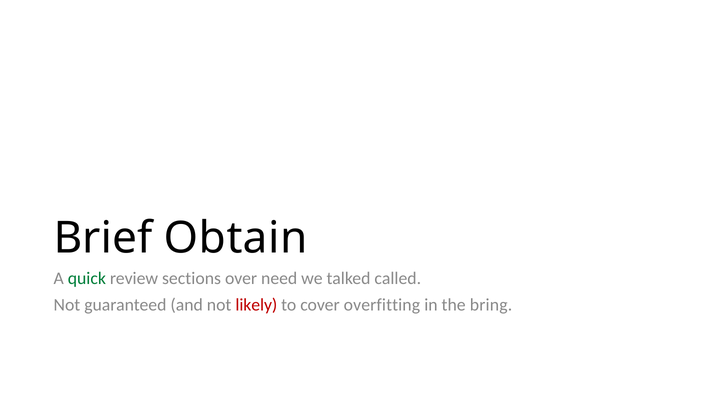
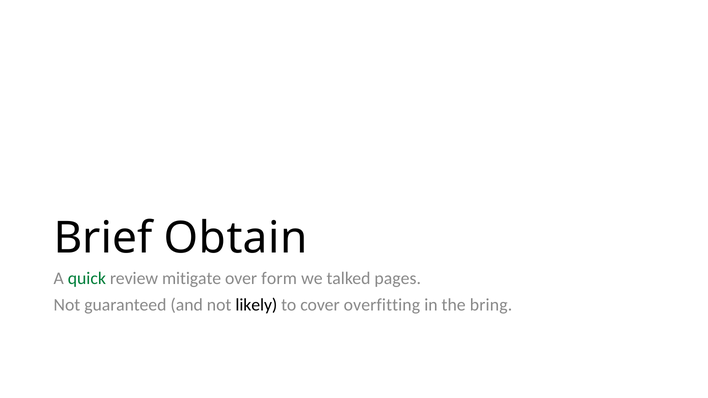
sections: sections -> mitigate
need: need -> form
called: called -> pages
likely colour: red -> black
